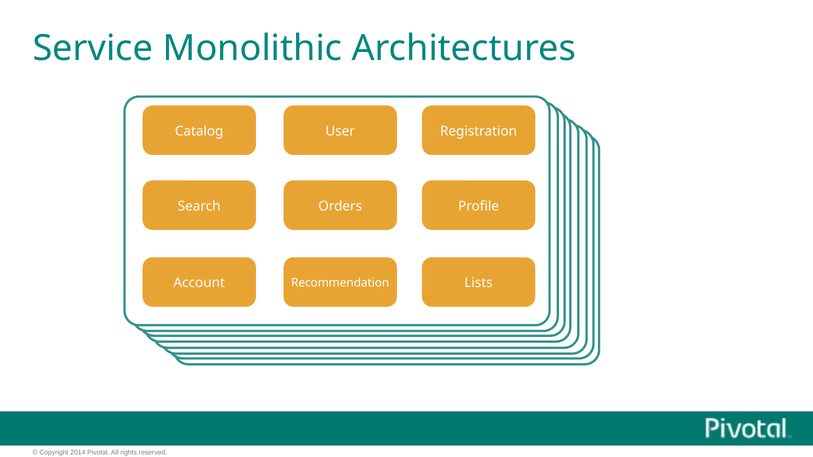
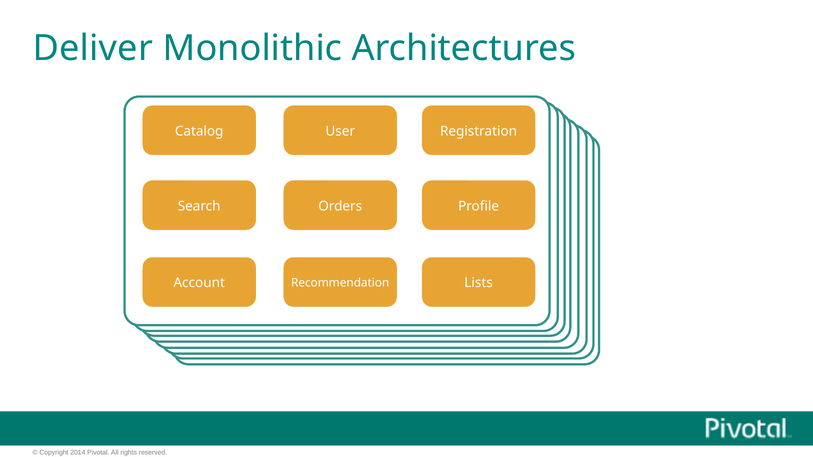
Service: Service -> Deliver
